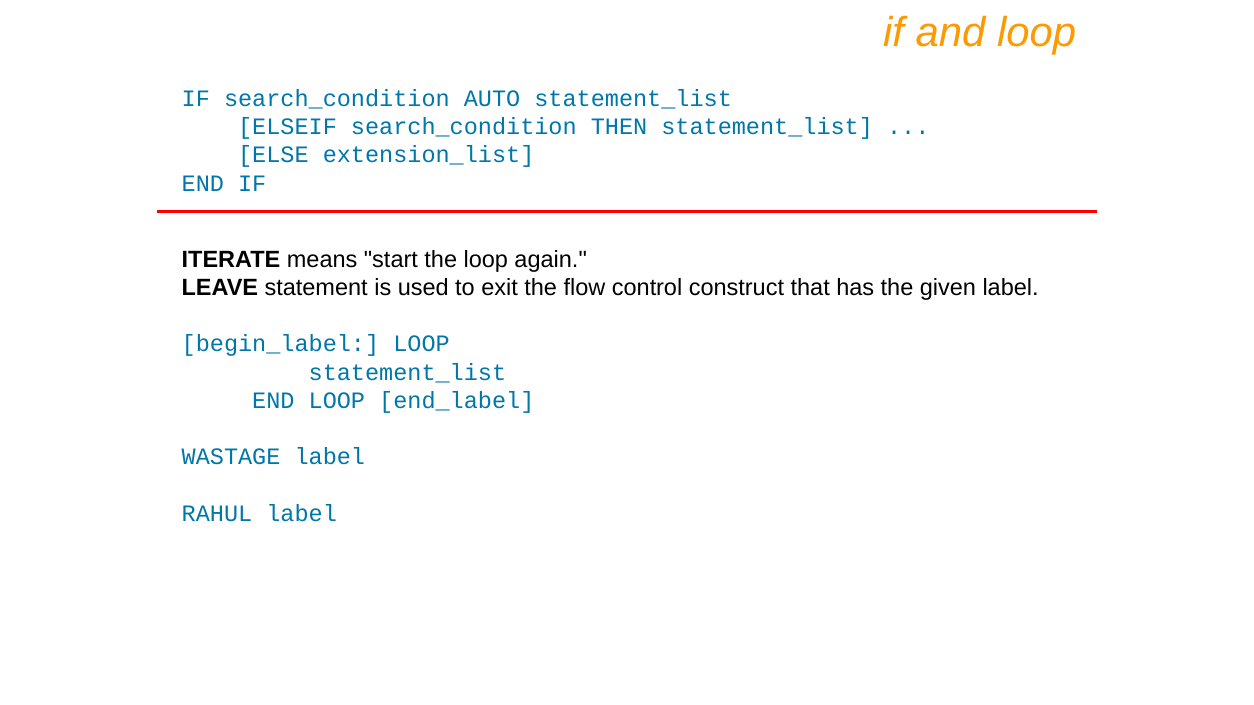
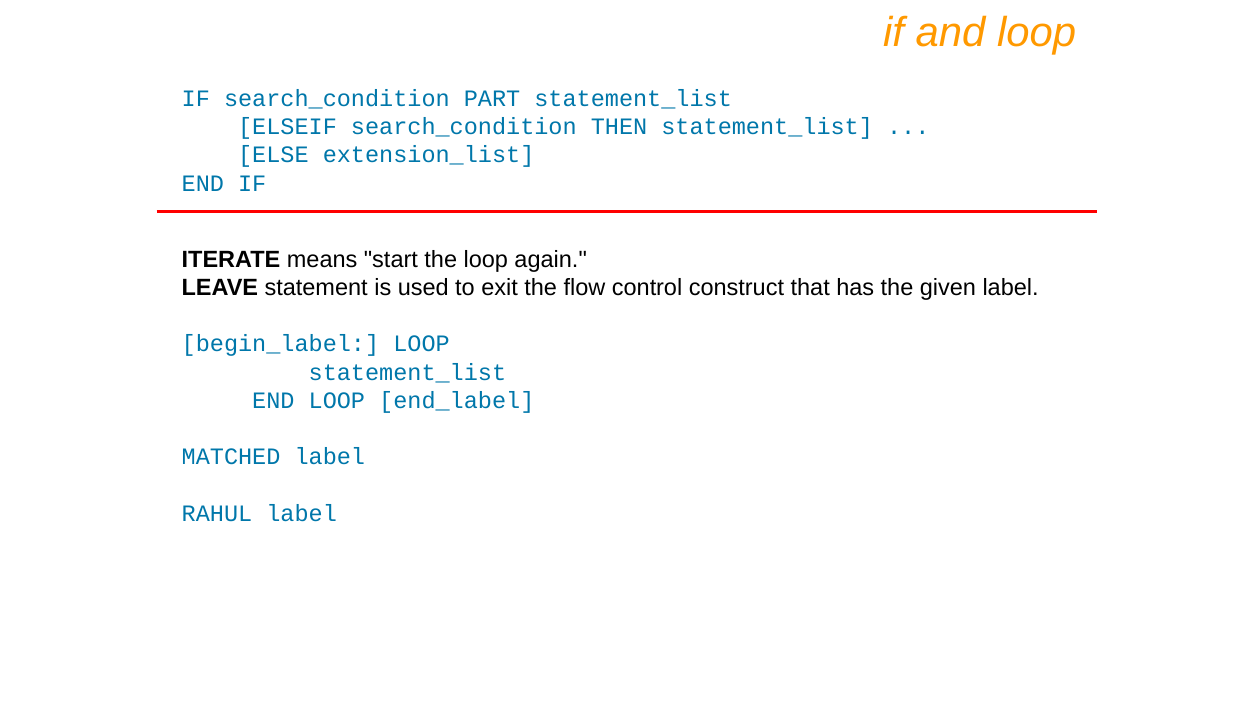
AUTO: AUTO -> PART
WASTAGE: WASTAGE -> MATCHED
